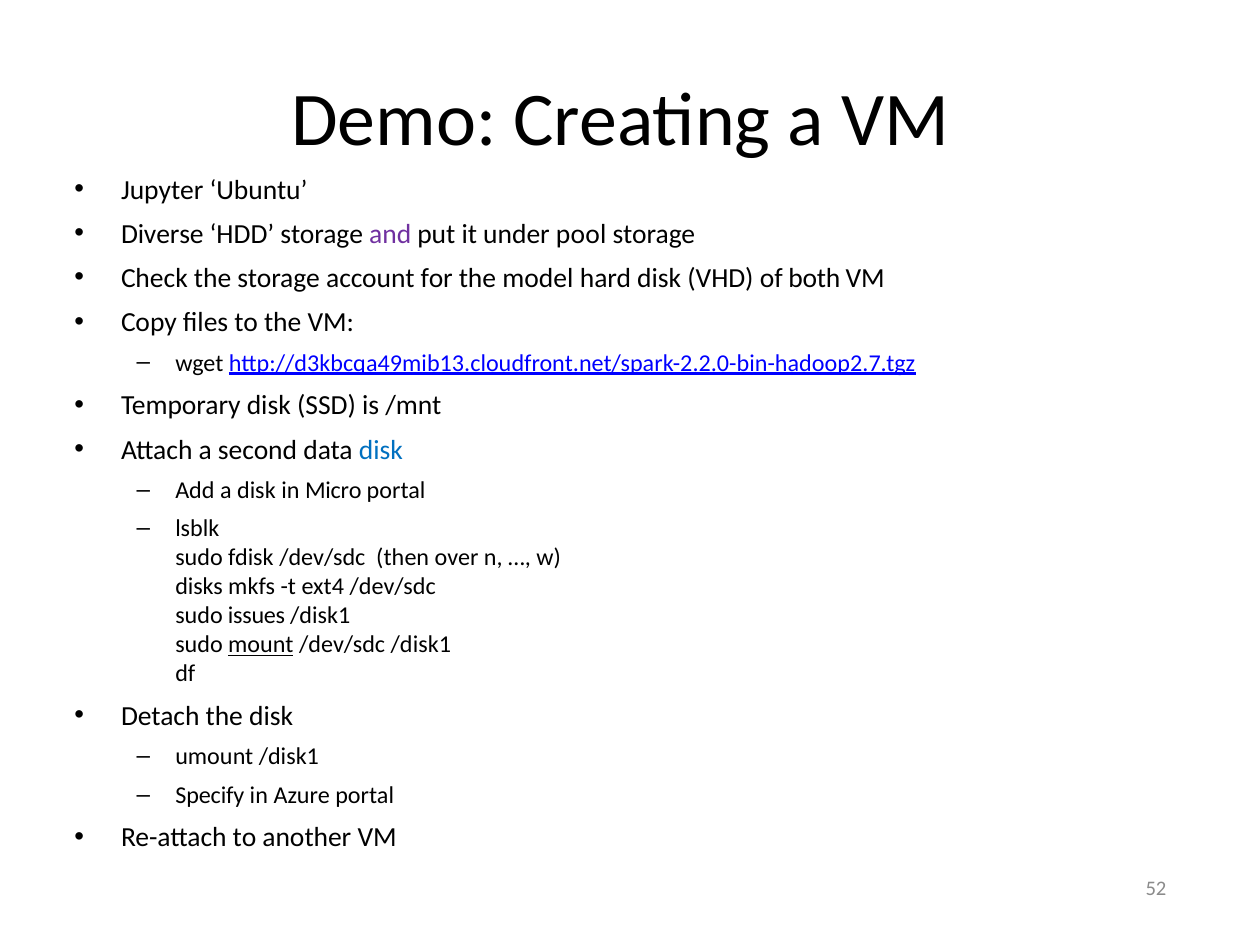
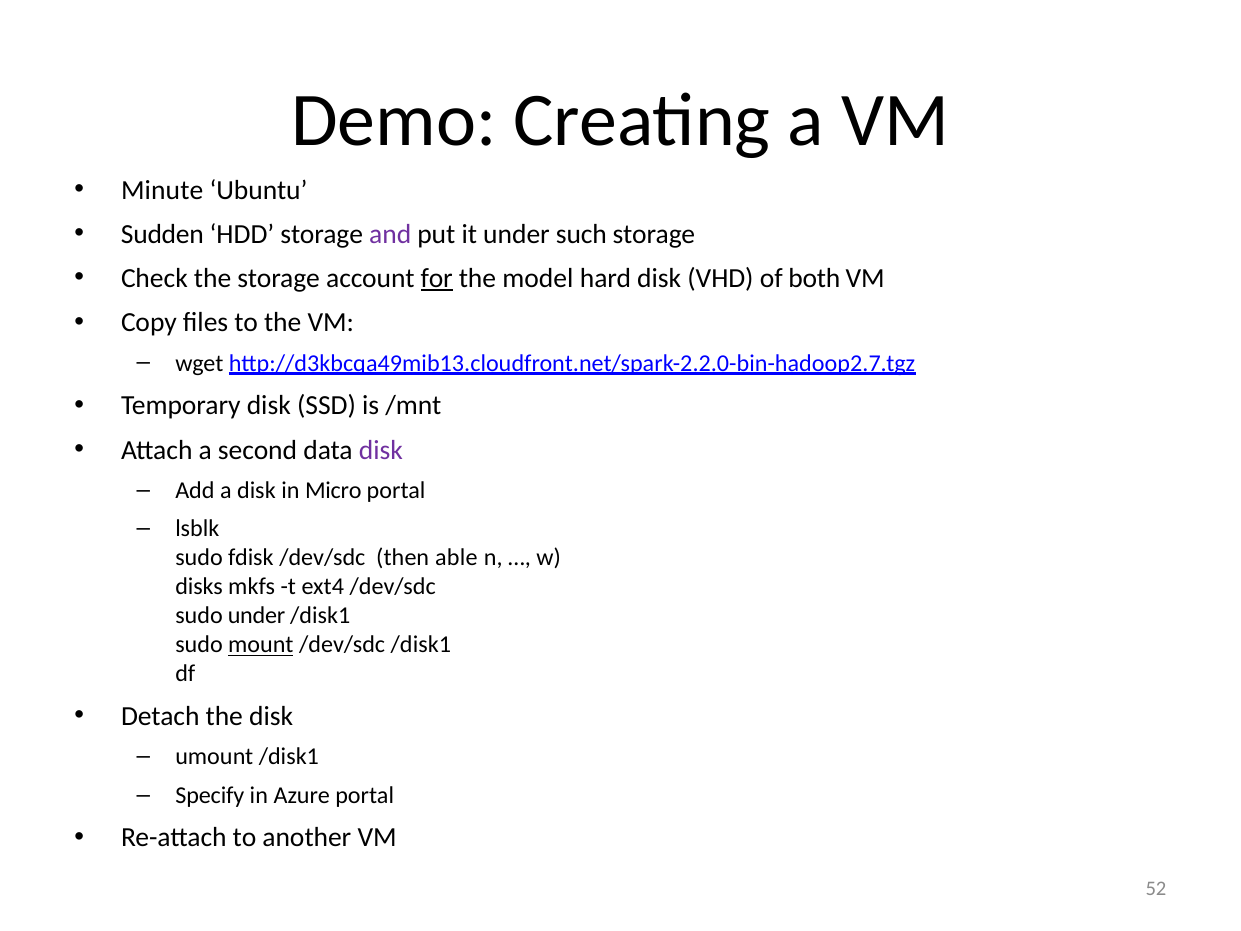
Jupyter: Jupyter -> Minute
Diverse: Diverse -> Sudden
pool: pool -> such
for underline: none -> present
disk at (381, 450) colour: blue -> purple
over: over -> able
sudo issues: issues -> under
